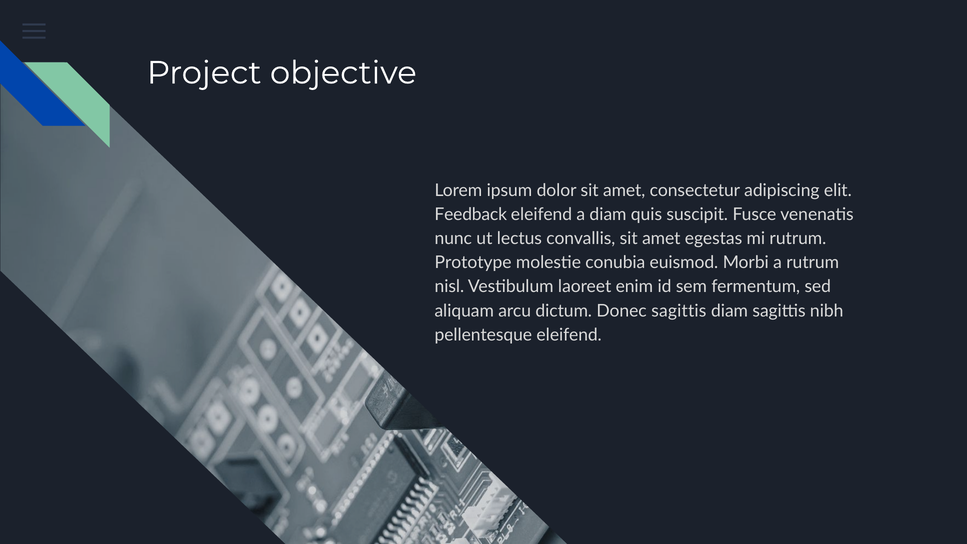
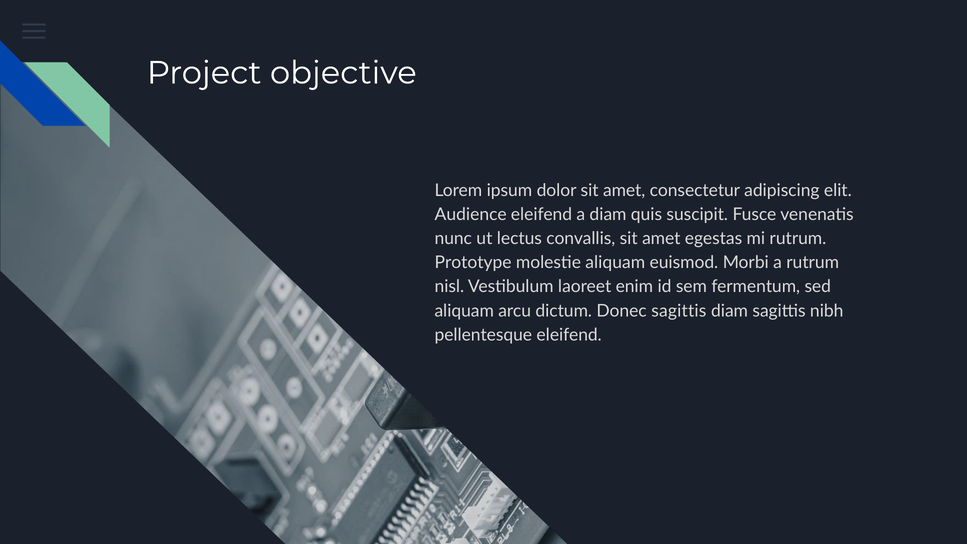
Feedback: Feedback -> Audience
molestie conubia: conubia -> aliquam
